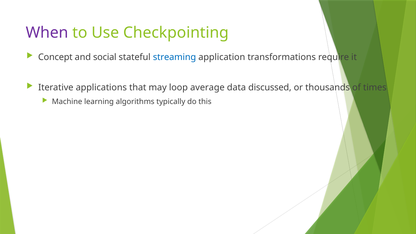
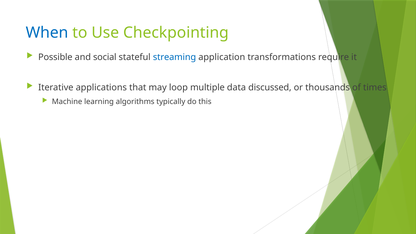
When colour: purple -> blue
Concept: Concept -> Possible
average: average -> multiple
